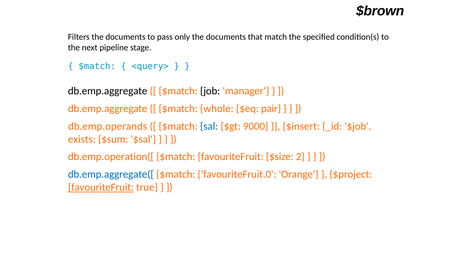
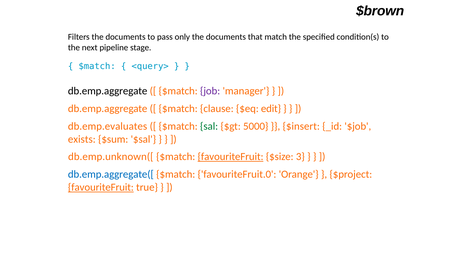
job colour: black -> purple
whole: whole -> clause
pair: pair -> edit
db.emp.operands: db.emp.operands -> db.emp.evaluates
sal colour: blue -> green
9000: 9000 -> 5000
db.emp.operation([: db.emp.operation([ -> db.emp.unknown([
favouriteFruit at (231, 157) underline: none -> present
2: 2 -> 3
